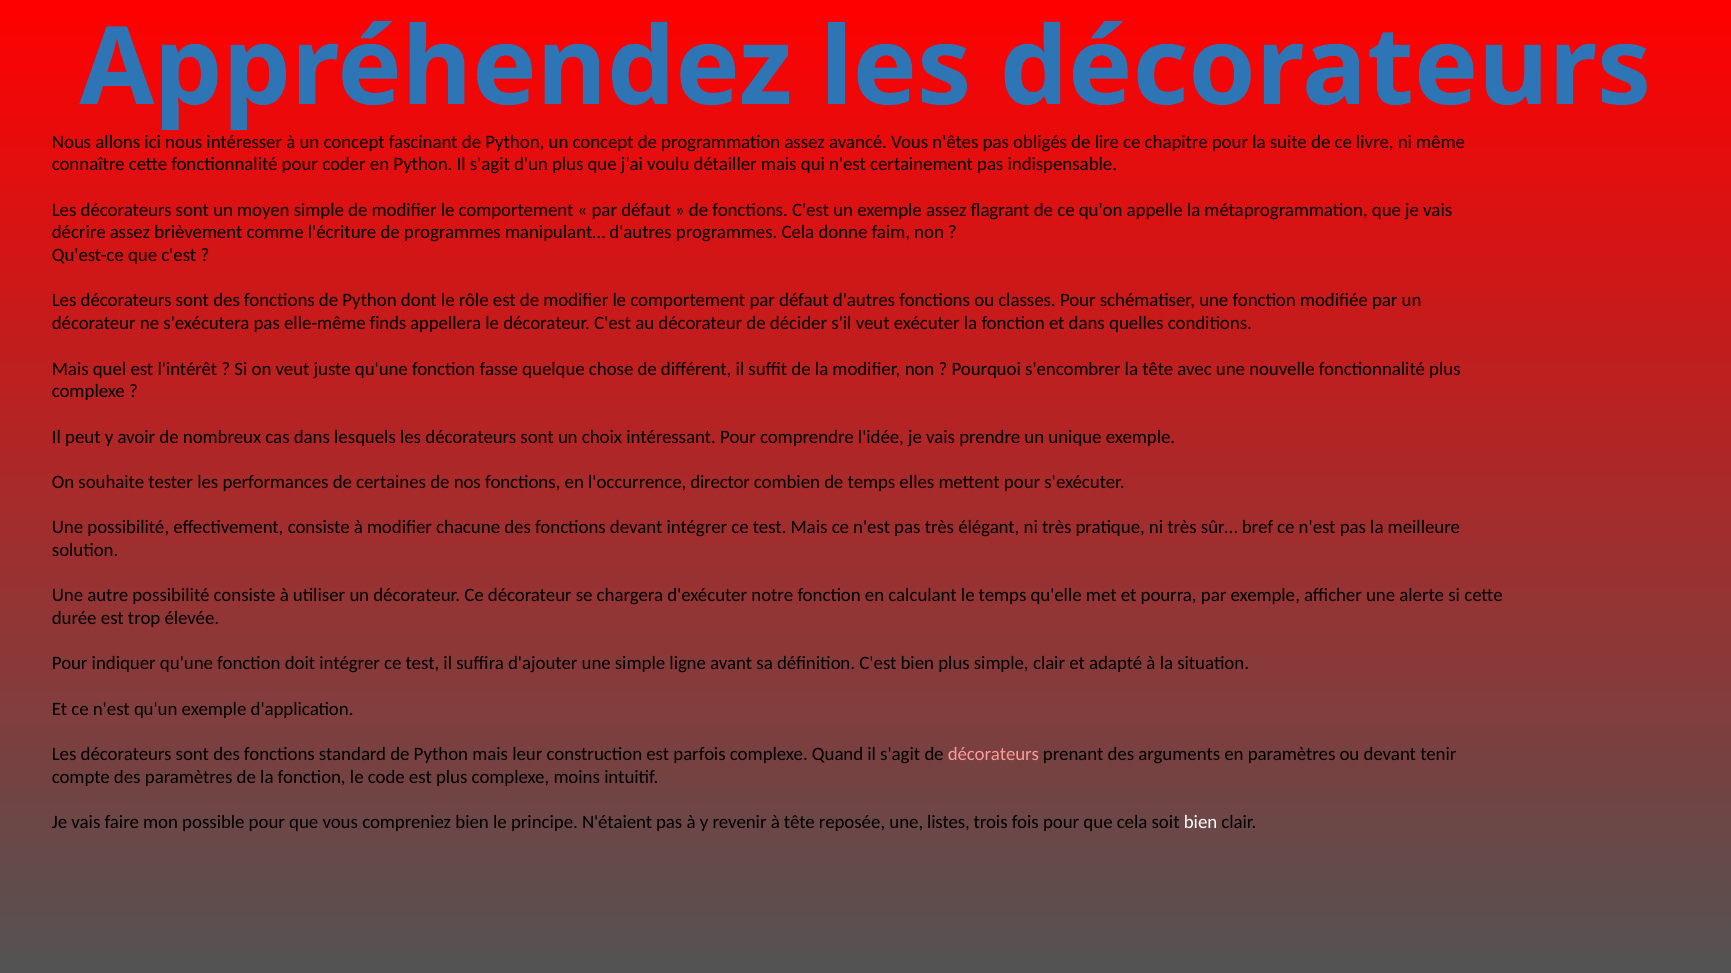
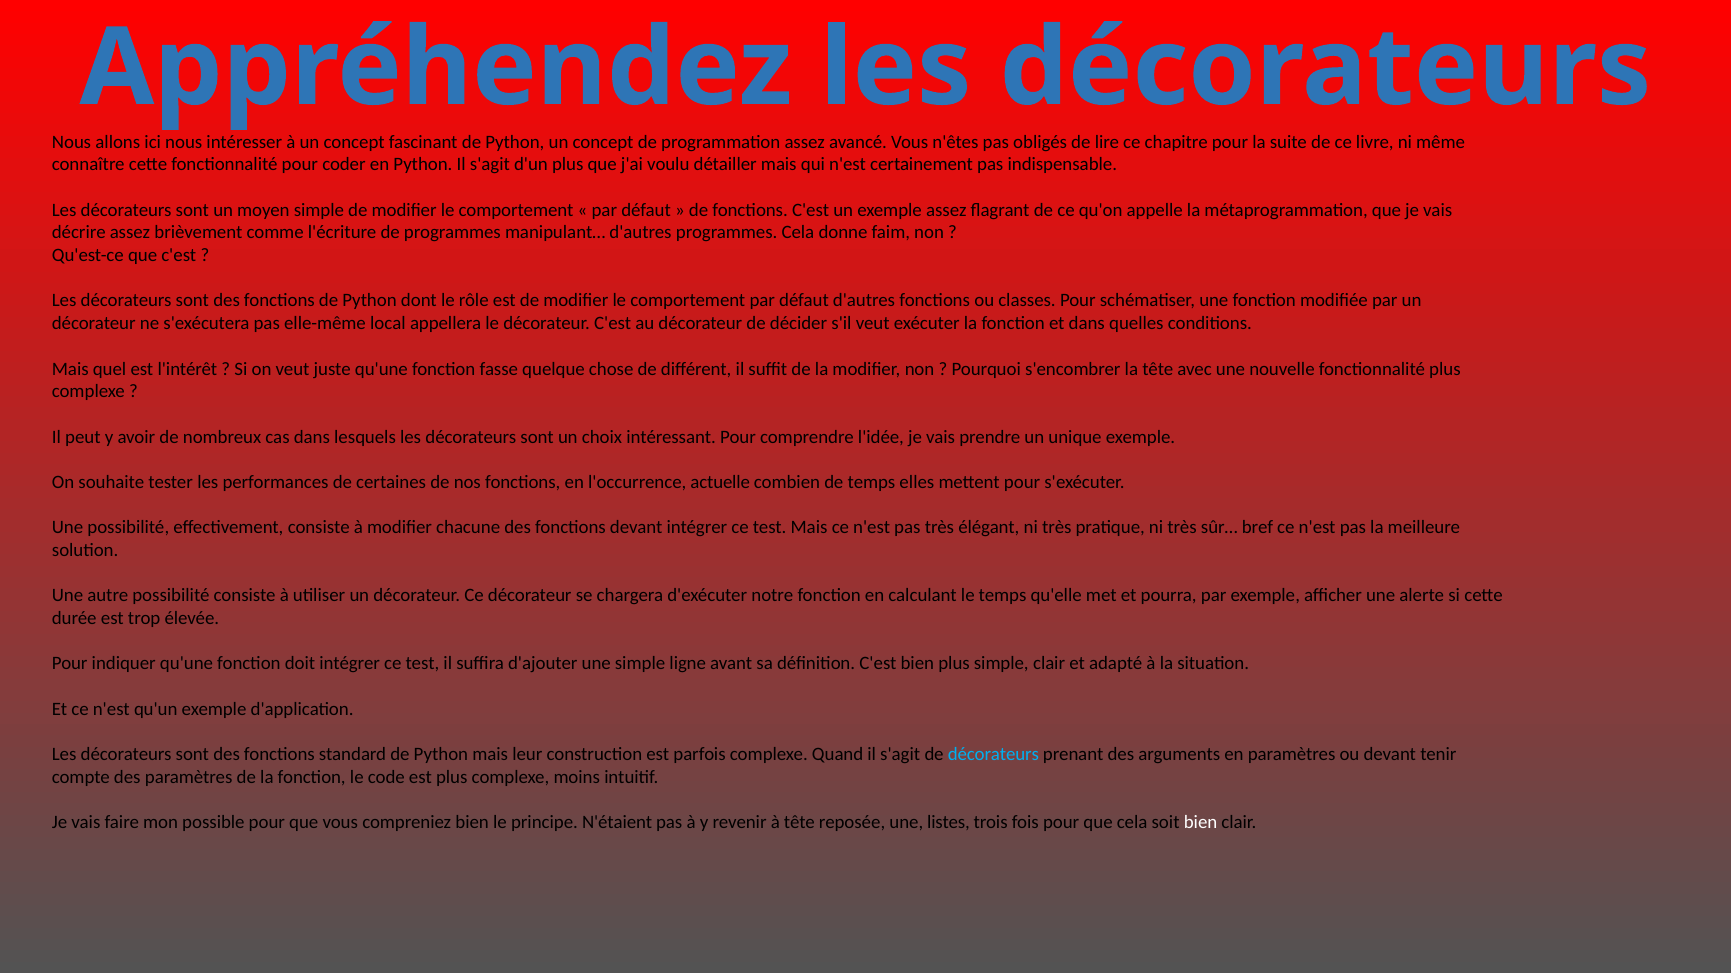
finds: finds -> local
director: director -> actuelle
décorateurs at (993, 755) colour: pink -> light blue
